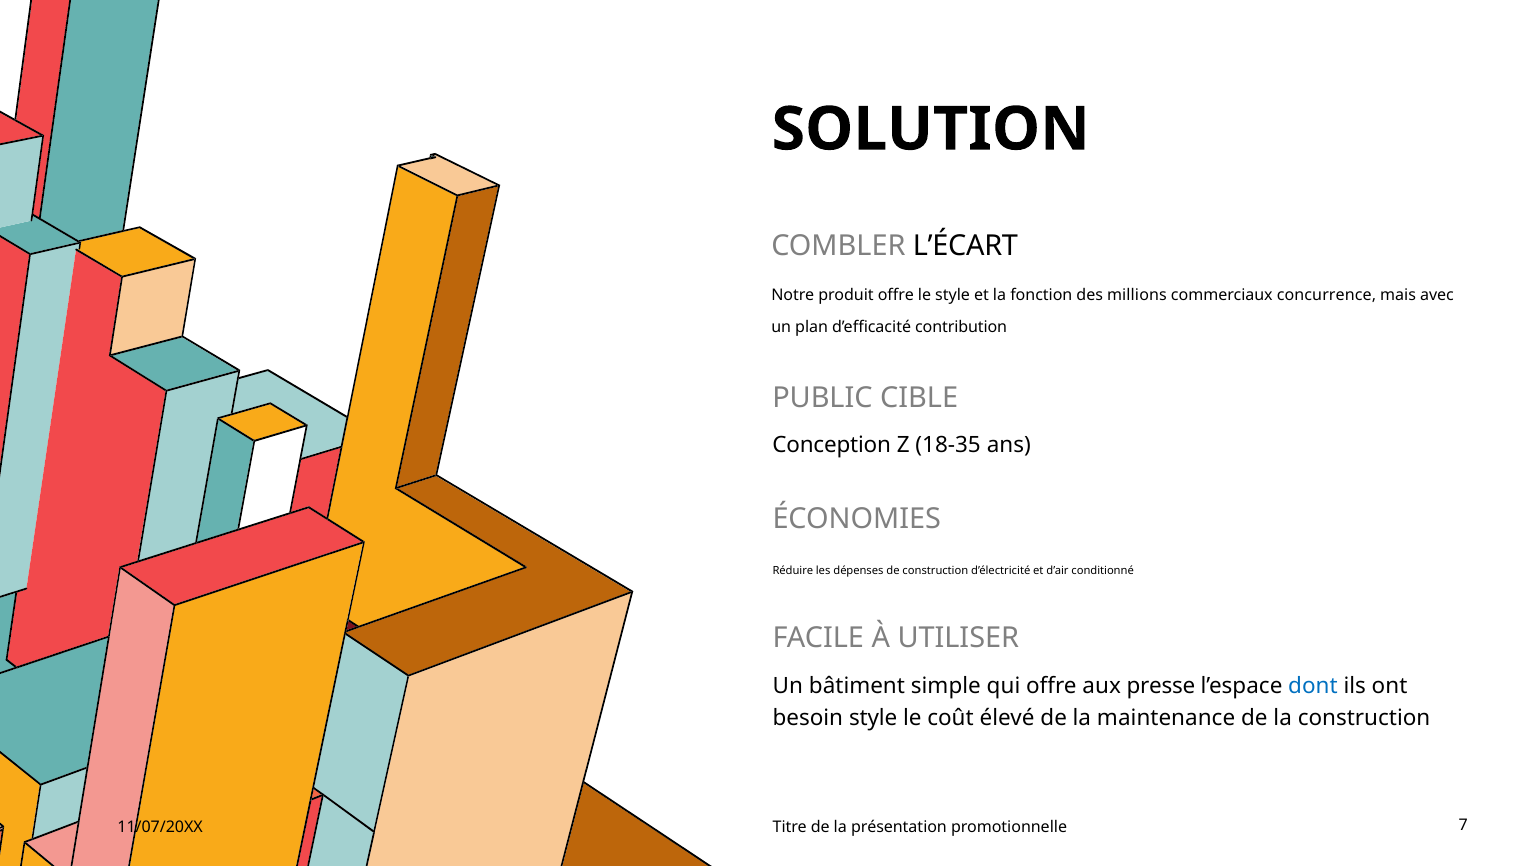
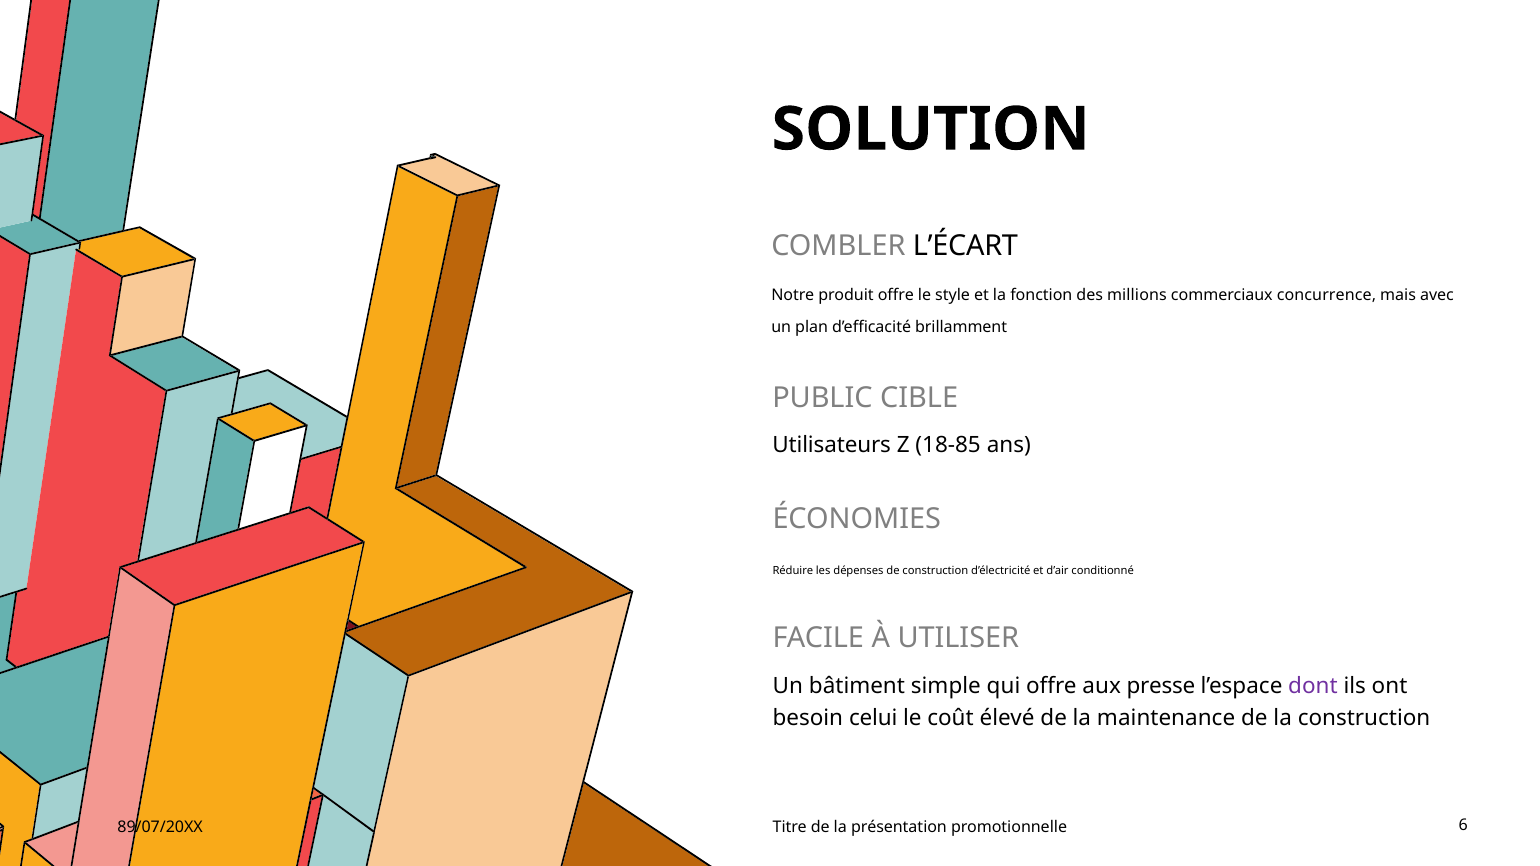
contribution: contribution -> brillamment
Conception: Conception -> Utilisateurs
18-35: 18-35 -> 18-85
dont colour: blue -> purple
besoin style: style -> celui
11/07/20XX: 11/07/20XX -> 89/07/20XX
7: 7 -> 6
